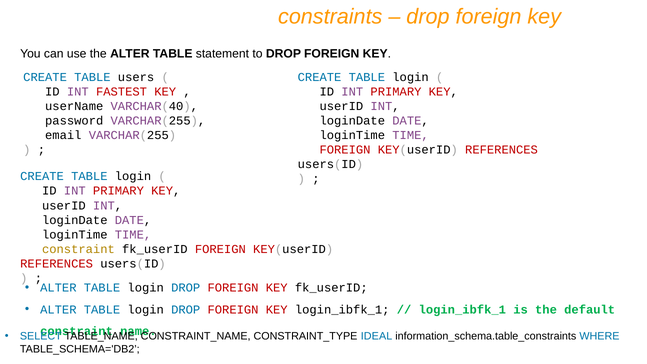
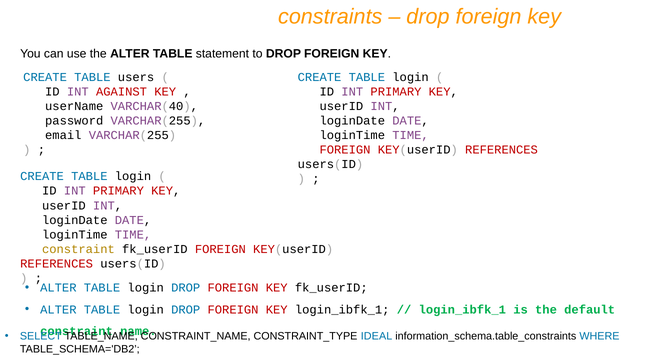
FASTEST: FASTEST -> AGAINST
